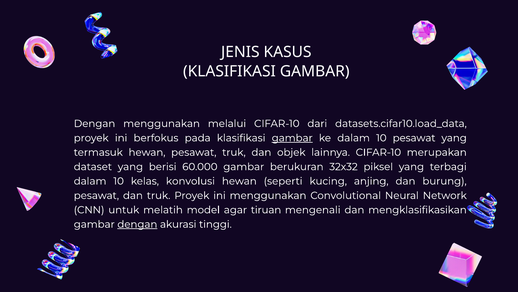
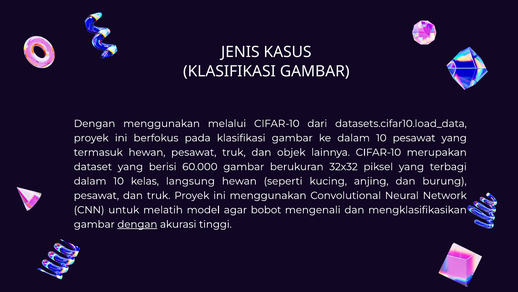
gambar at (292, 138) underline: present -> none
konvolusi: konvolusi -> langsung
tiruan: tiruan -> bobot
